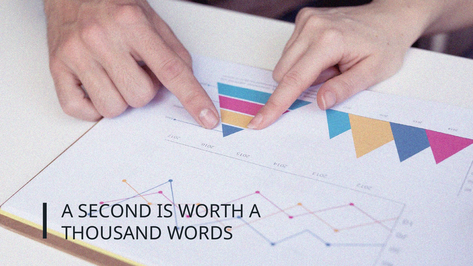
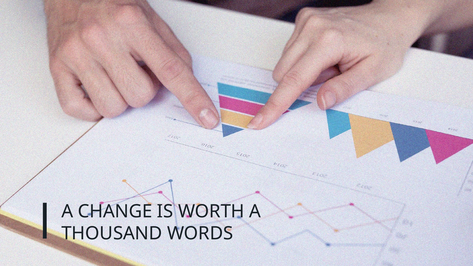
SECOND: SECOND -> CHANGE
